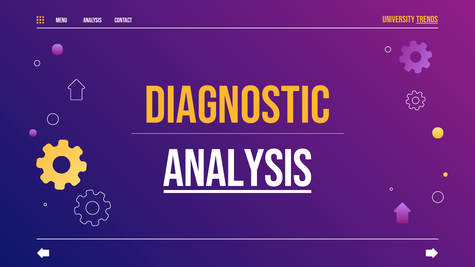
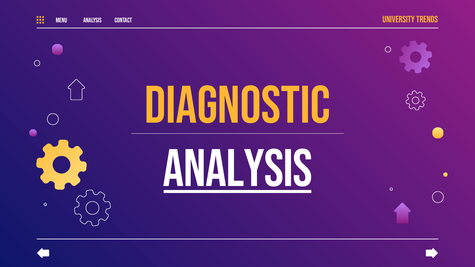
TRENDS underline: present -> none
